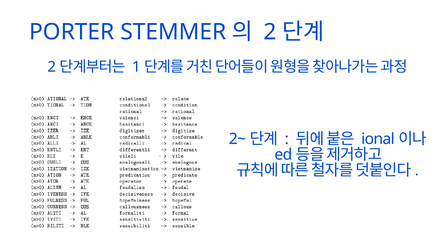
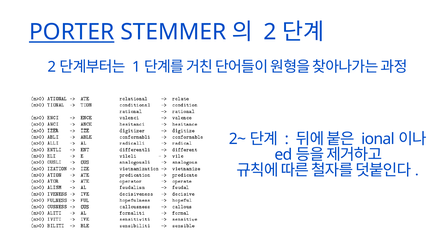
PORTER underline: none -> present
